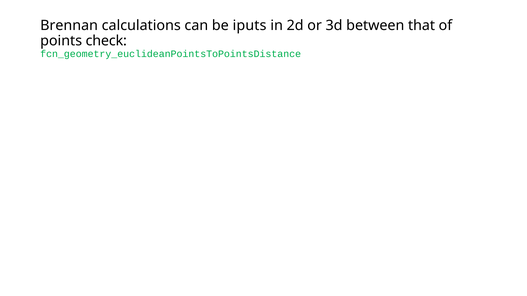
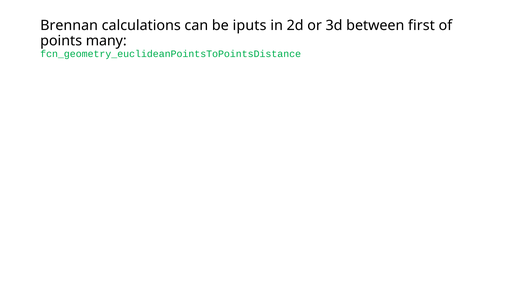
that: that -> first
check: check -> many
